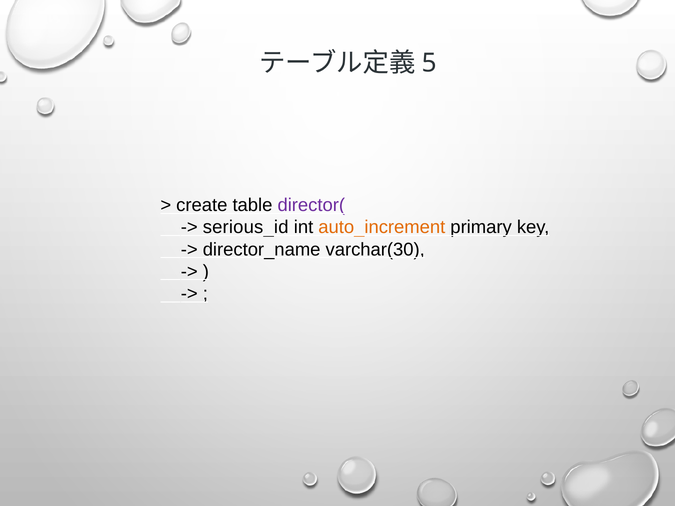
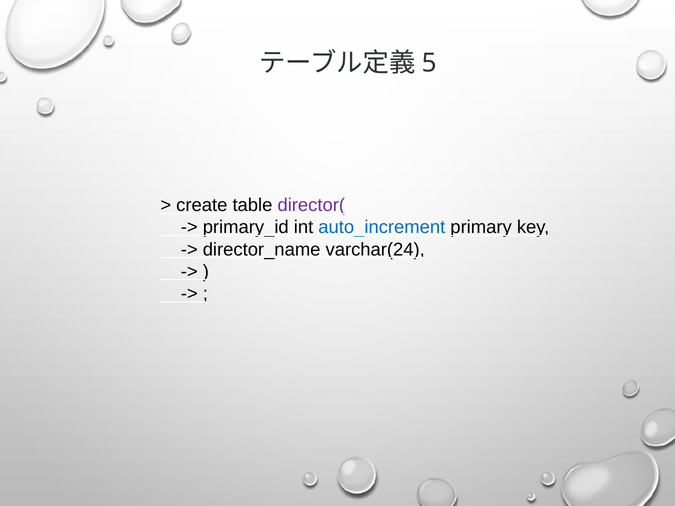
serious_id: serious_id -> primary_id
auto_increment colour: orange -> blue
varchar(30: varchar(30 -> varchar(24
